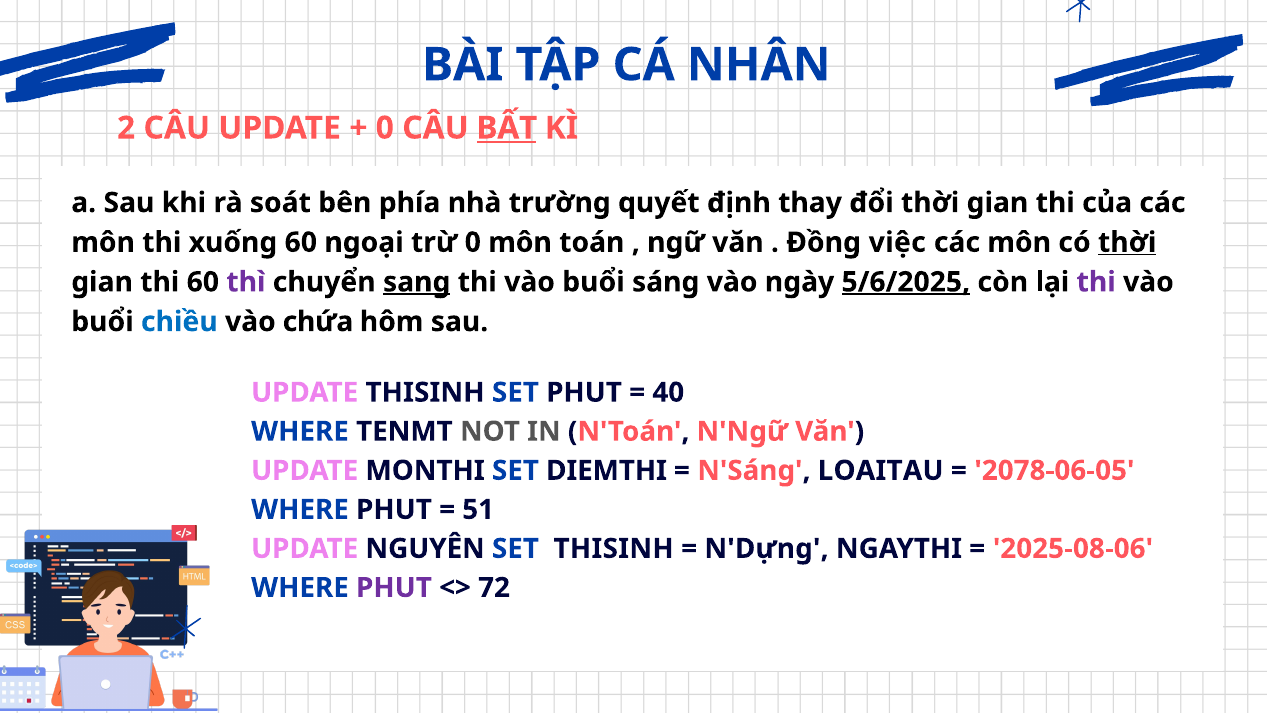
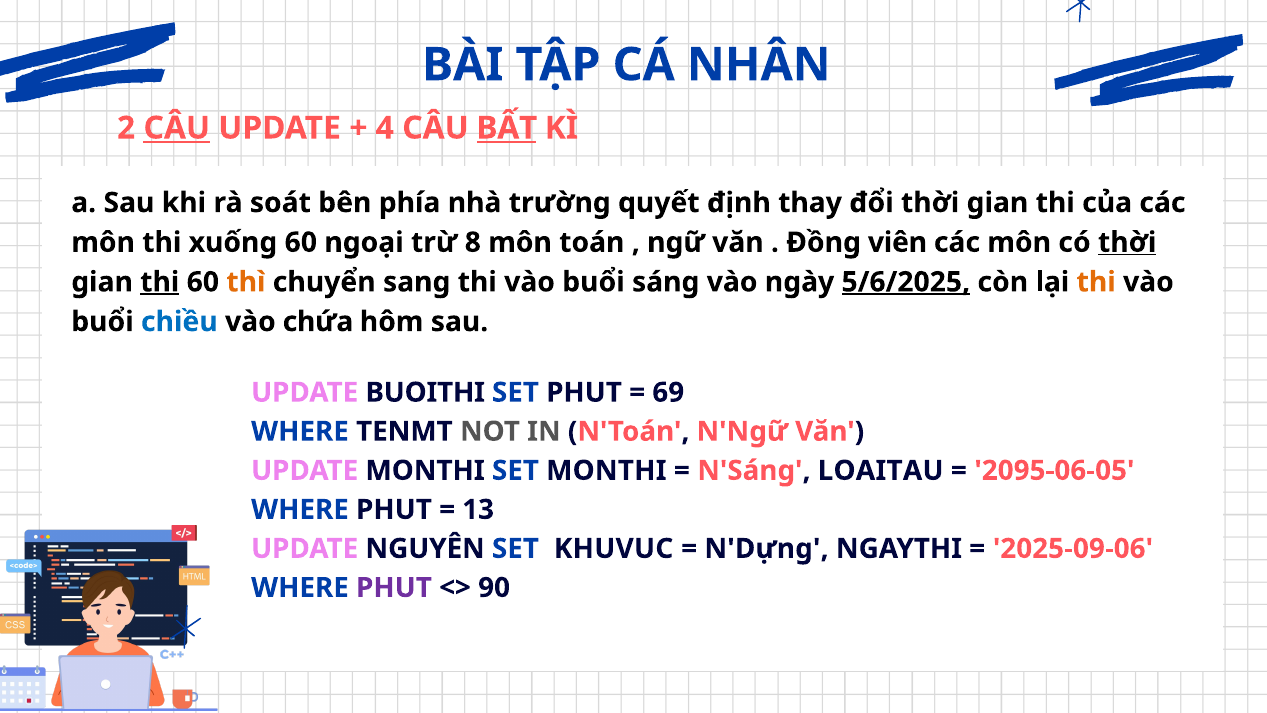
CÂU at (177, 128) underline: none -> present
0 at (385, 128): 0 -> 4
trừ 0: 0 -> 8
việc: việc -> viên
thi at (160, 282) underline: none -> present
thì colour: purple -> orange
sang underline: present -> none
thi at (1096, 282) colour: purple -> orange
UPDATE THISINH: THISINH -> BUOITHI
40: 40 -> 69
SET DIEMTHI: DIEMTHI -> MONTHI
2078-06-05: 2078-06-05 -> 2095-06-05
51: 51 -> 13
SET THISINH: THISINH -> KHUVUC
2025-08-06: 2025-08-06 -> 2025-09-06
72: 72 -> 90
